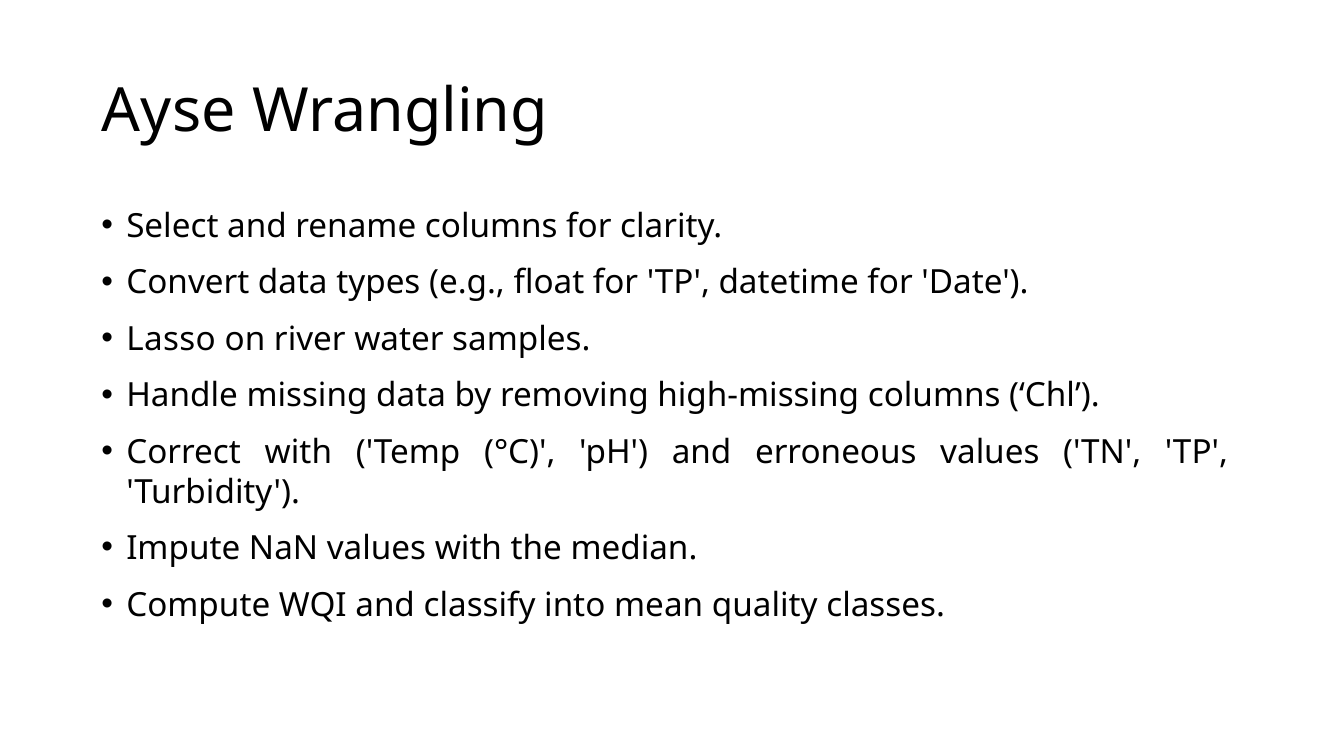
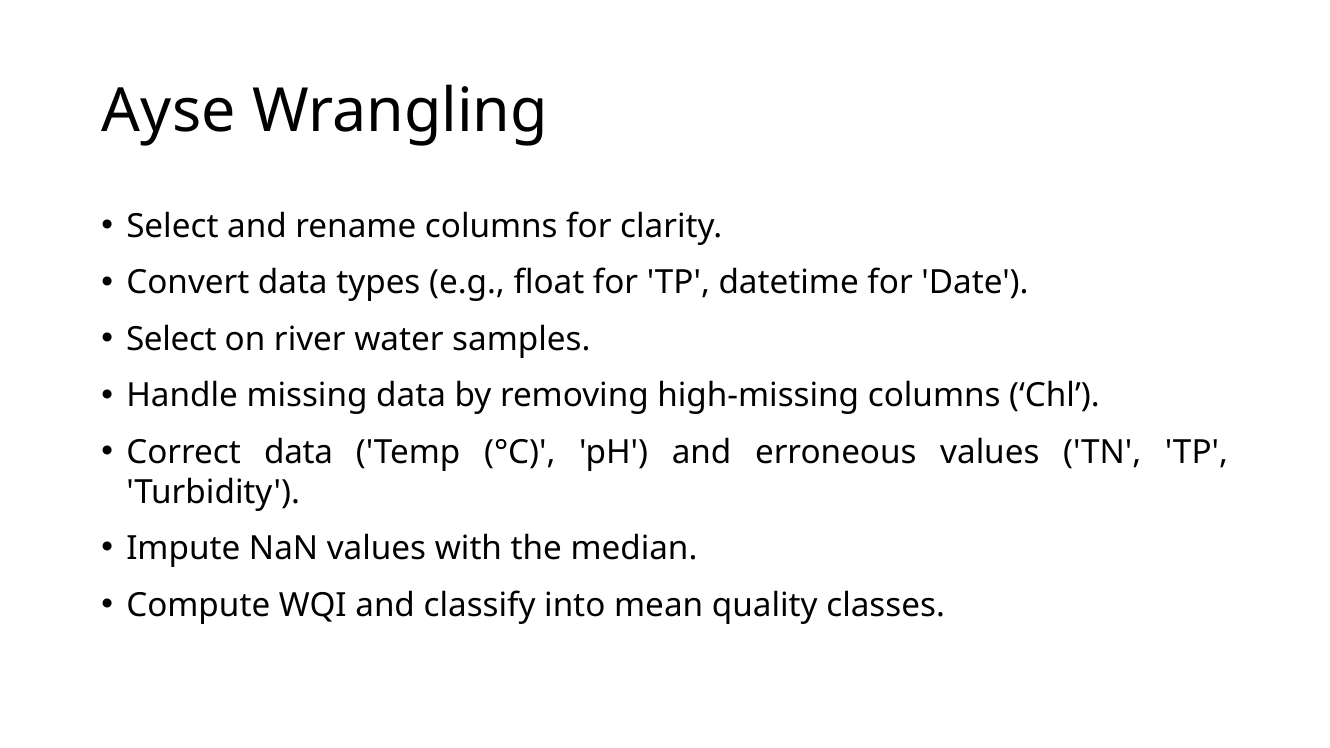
Lasso at (171, 339): Lasso -> Select
Correct with: with -> data
